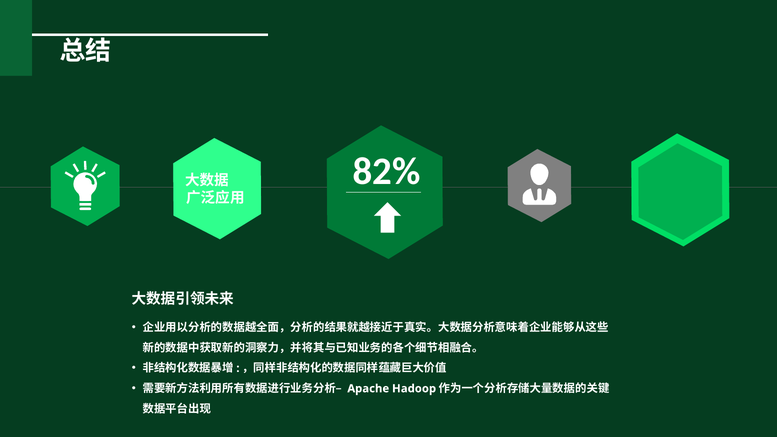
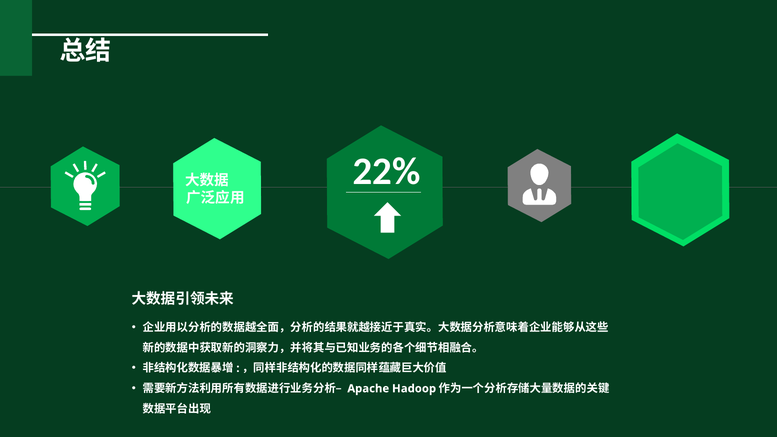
82%: 82% -> 22%
